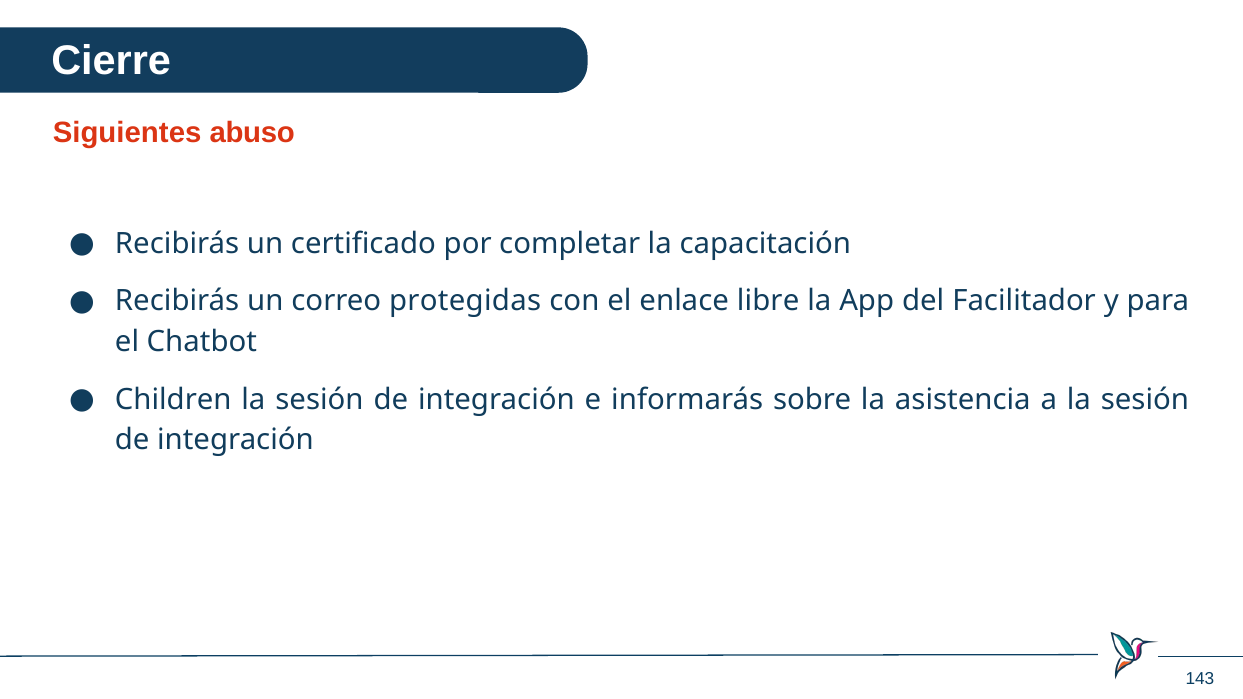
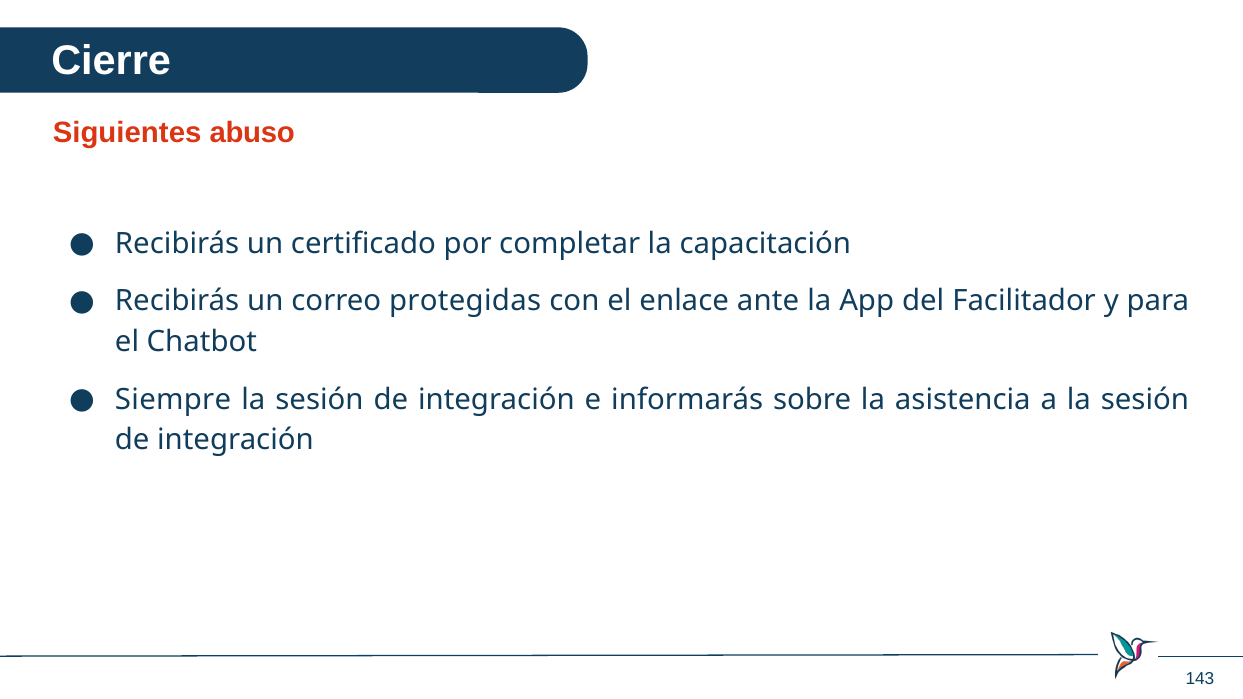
libre: libre -> ante
Children: Children -> Siempre
